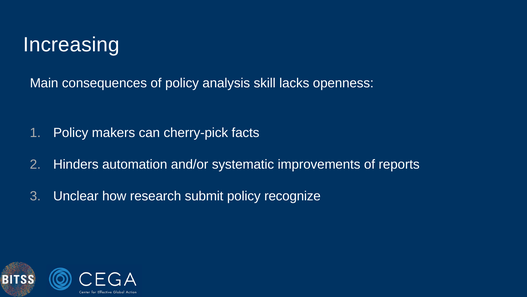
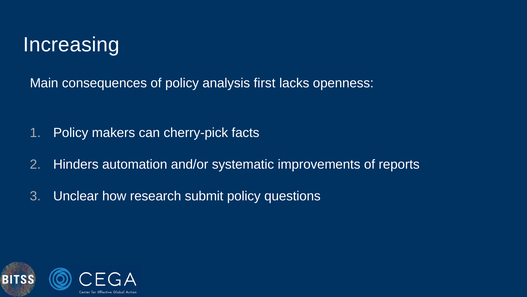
skill: skill -> first
recognize: recognize -> questions
